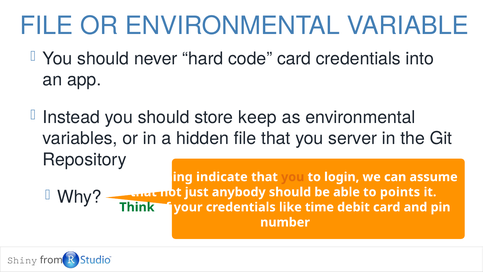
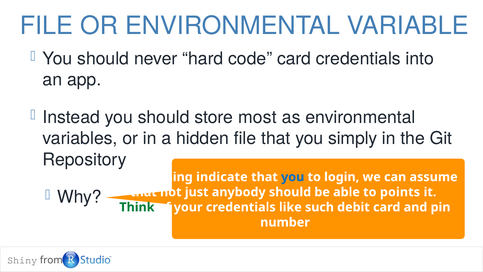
keep: keep -> most
server: server -> simply
you at (293, 177) colour: orange -> blue
time: time -> such
